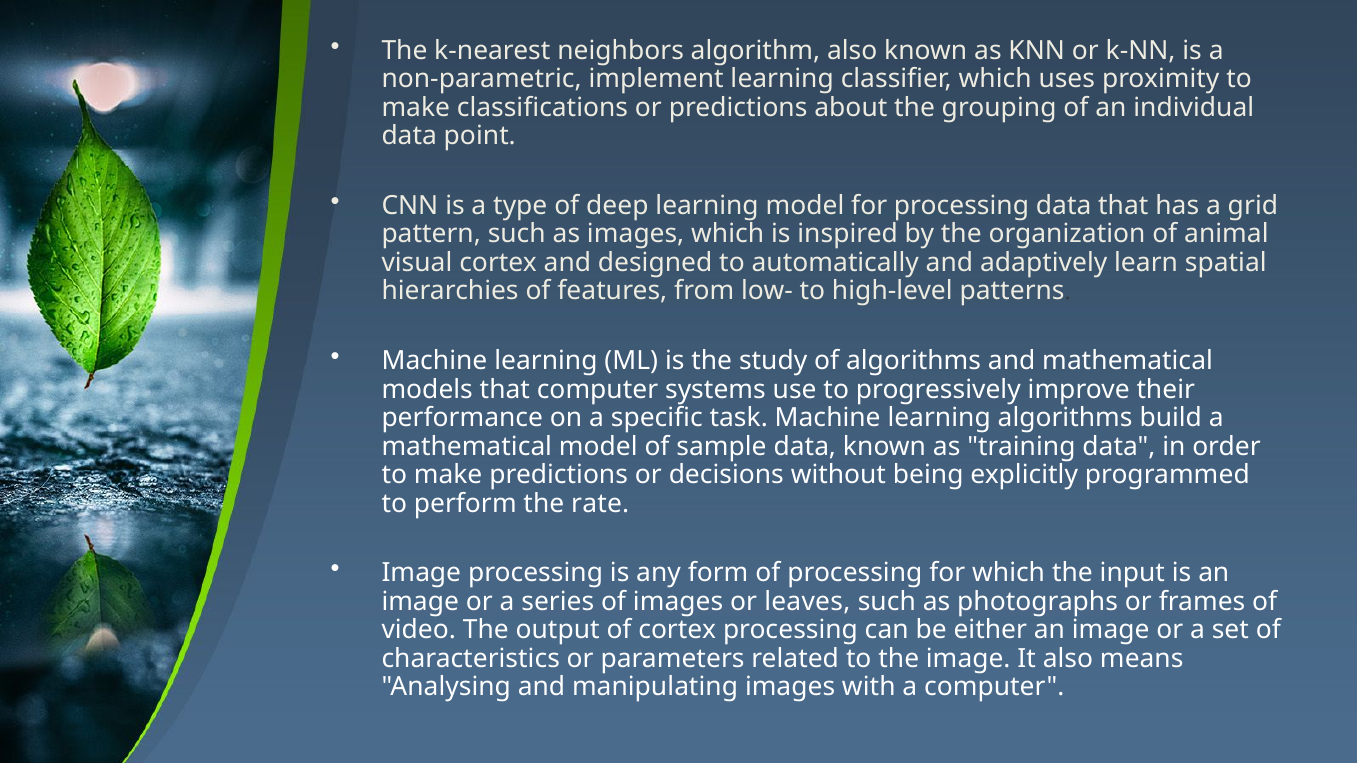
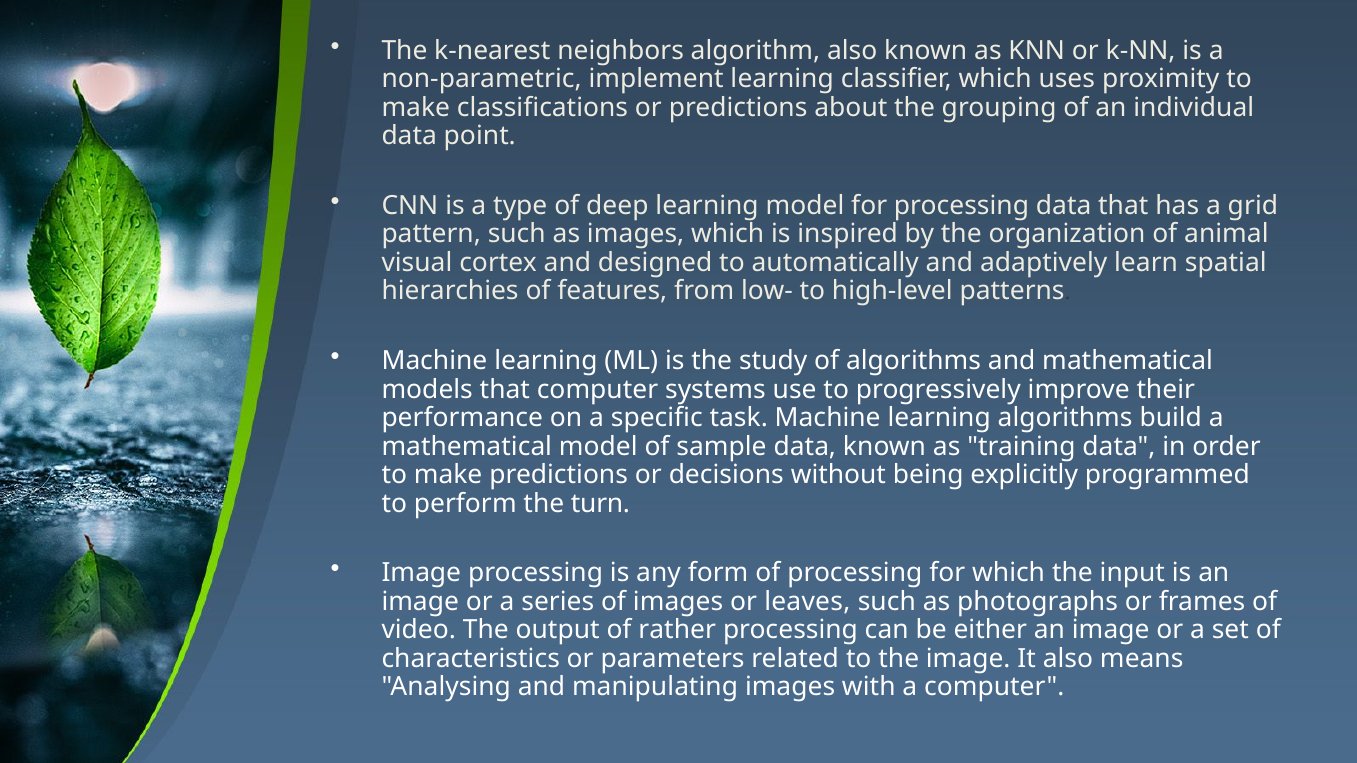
rate: rate -> turn
of cortex: cortex -> rather
